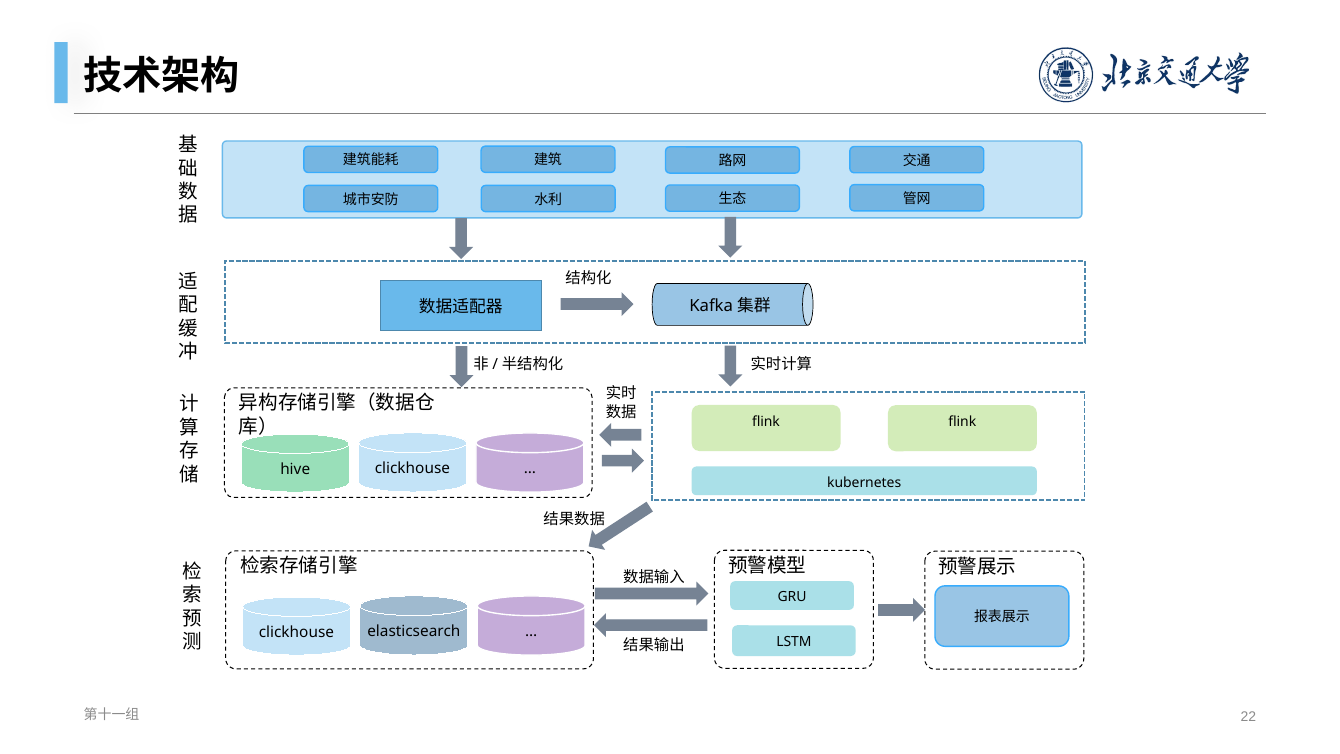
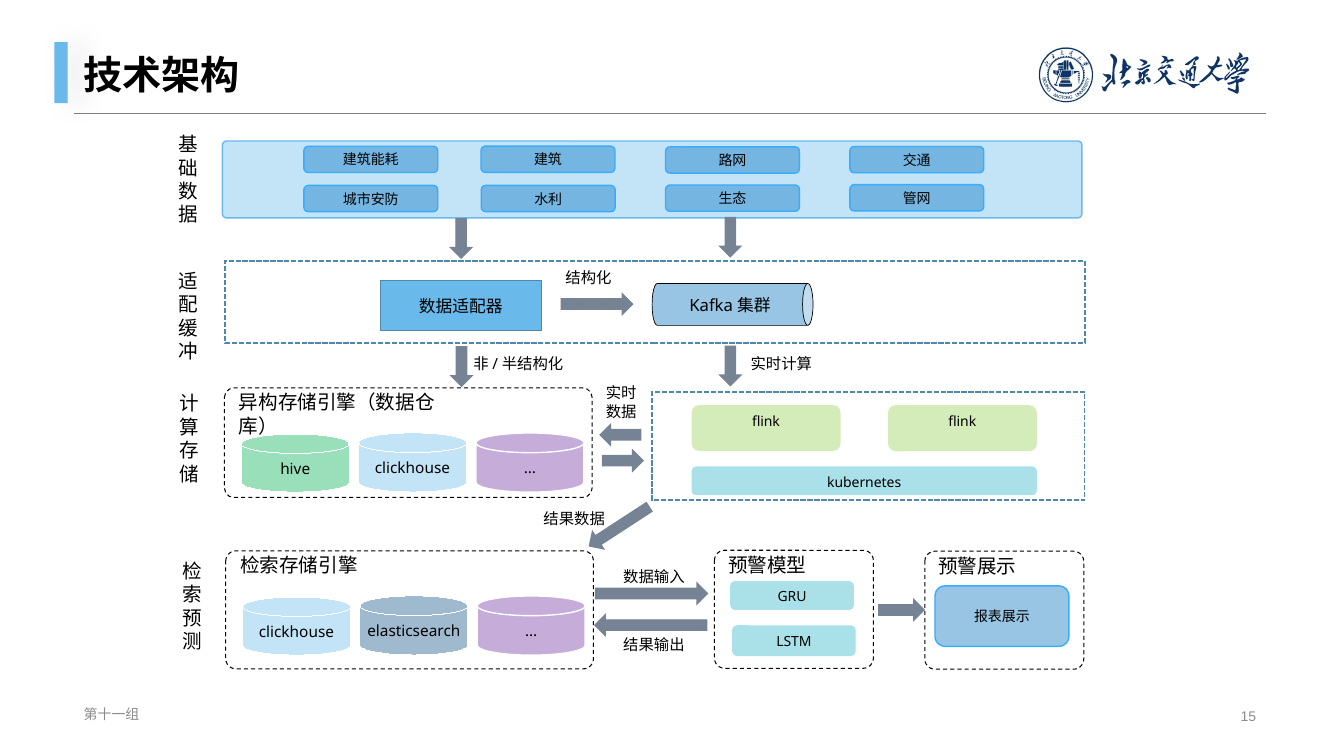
22: 22 -> 15
